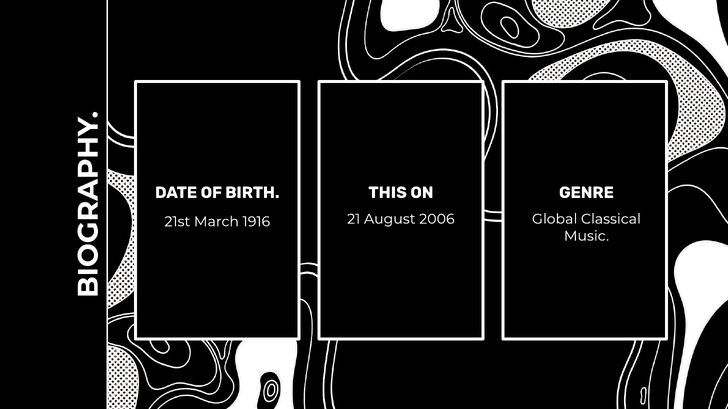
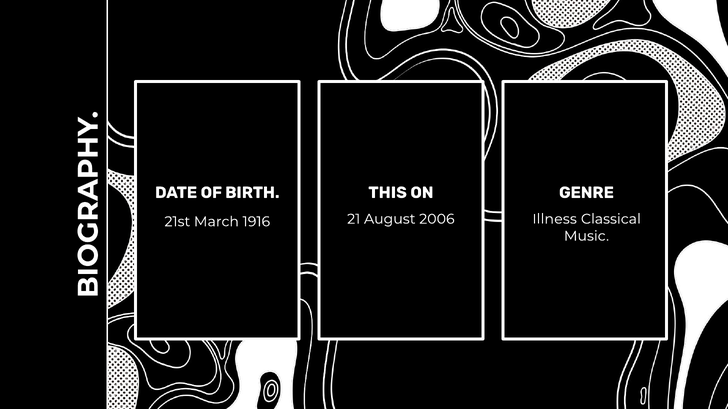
Global: Global -> Illness
